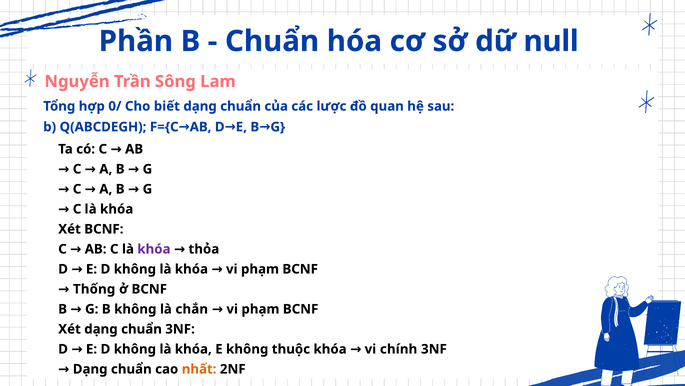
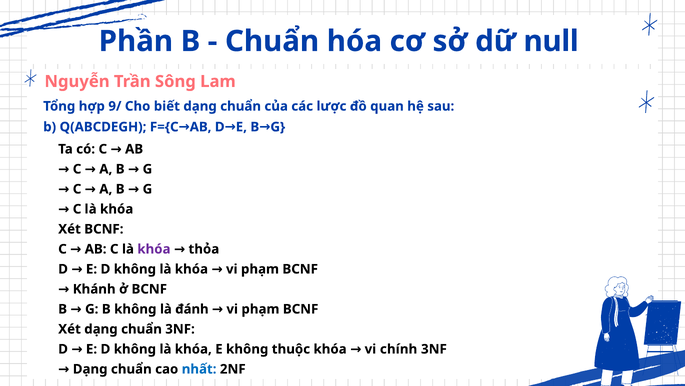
0/: 0/ -> 9/
Thống: Thống -> Khánh
chắn: chắn -> đánh
nhất colour: orange -> blue
